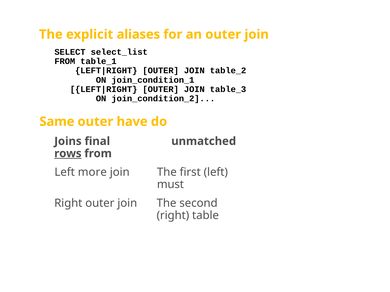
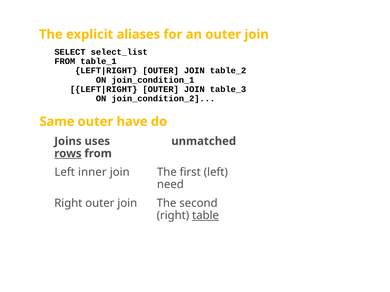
final: final -> uses
more: more -> inner
must: must -> need
table underline: none -> present
